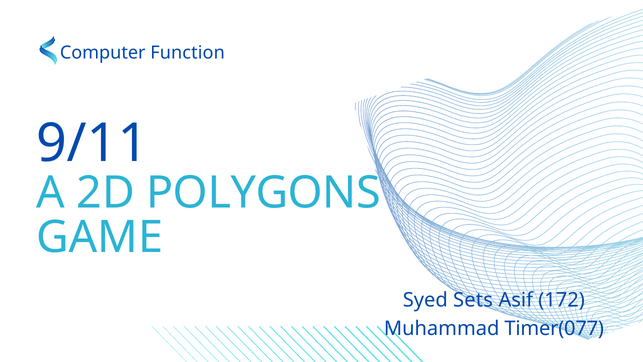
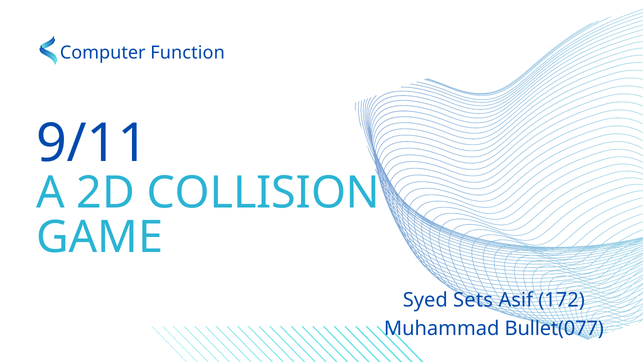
POLYGONS: POLYGONS -> COLLISION
Timer(077: Timer(077 -> Bullet(077
